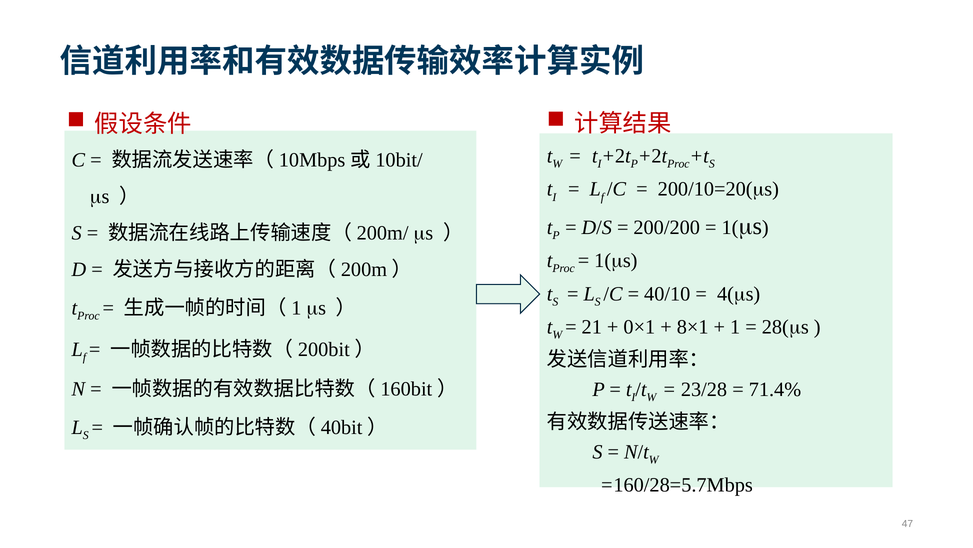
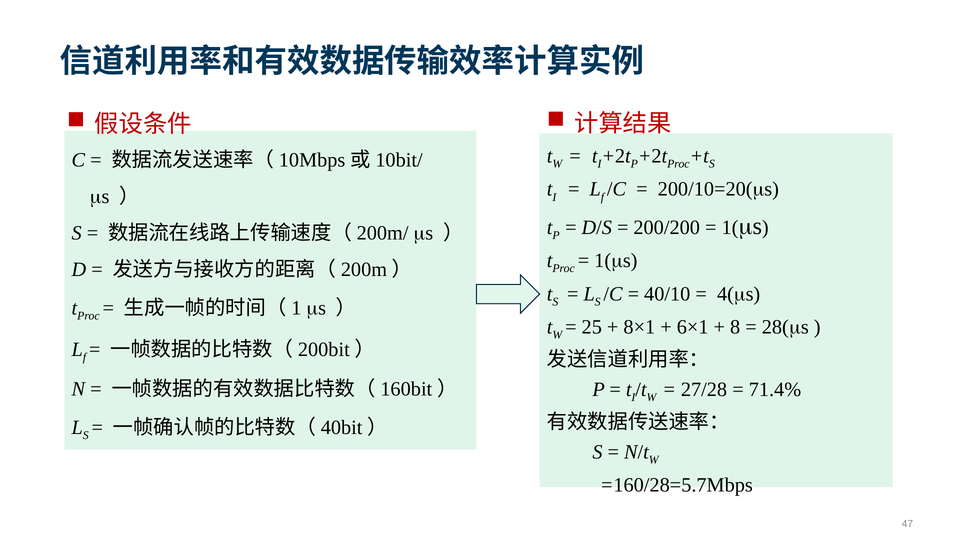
21: 21 -> 25
0×1: 0×1 -> 8×1
8×1: 8×1 -> 6×1
1: 1 -> 8
23/28: 23/28 -> 27/28
